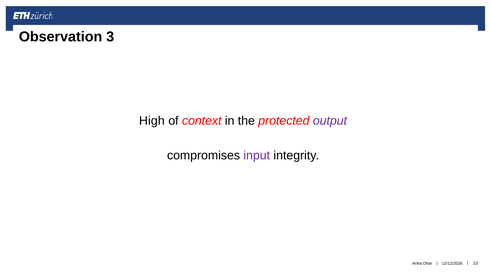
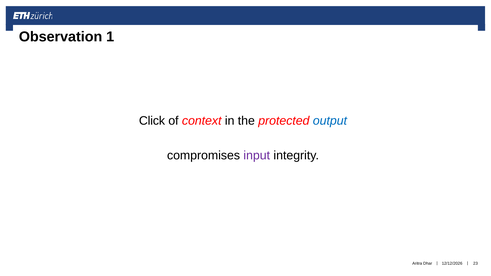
3: 3 -> 1
High: High -> Click
output colour: purple -> blue
